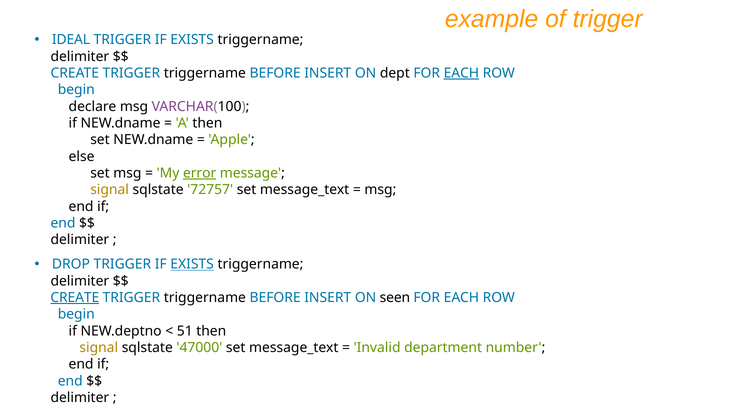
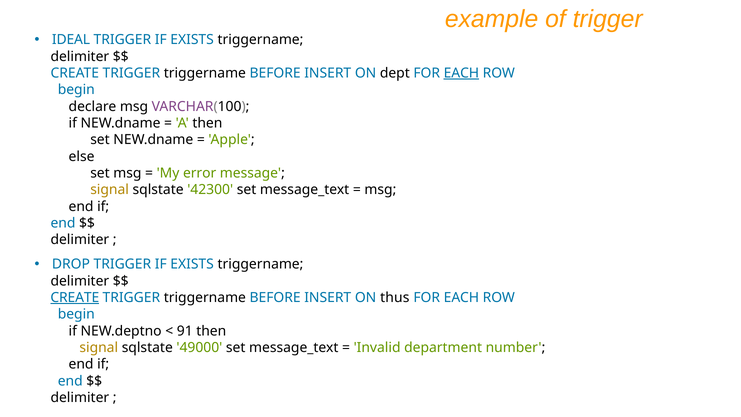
error underline: present -> none
72757: 72757 -> 42300
EXISTS at (192, 264) underline: present -> none
seen: seen -> thus
51: 51 -> 91
47000: 47000 -> 49000
